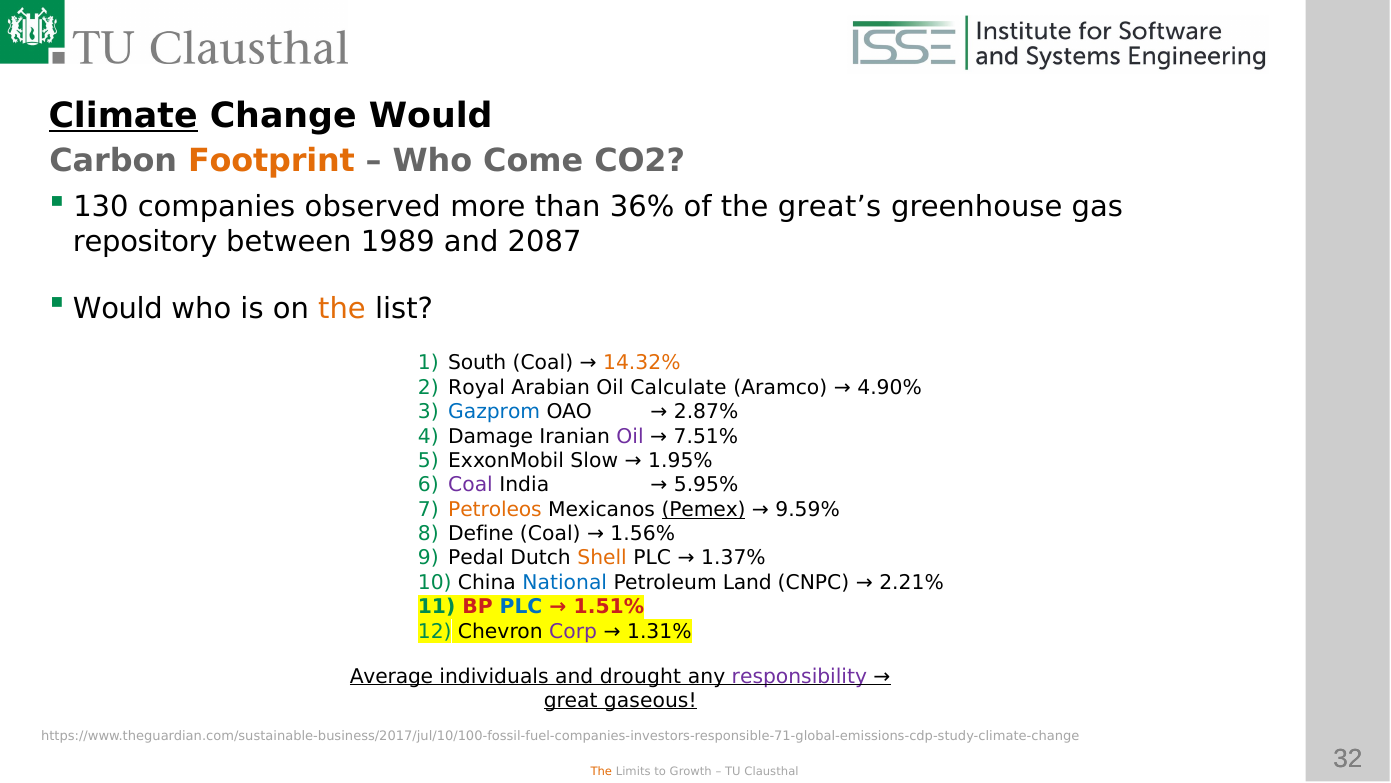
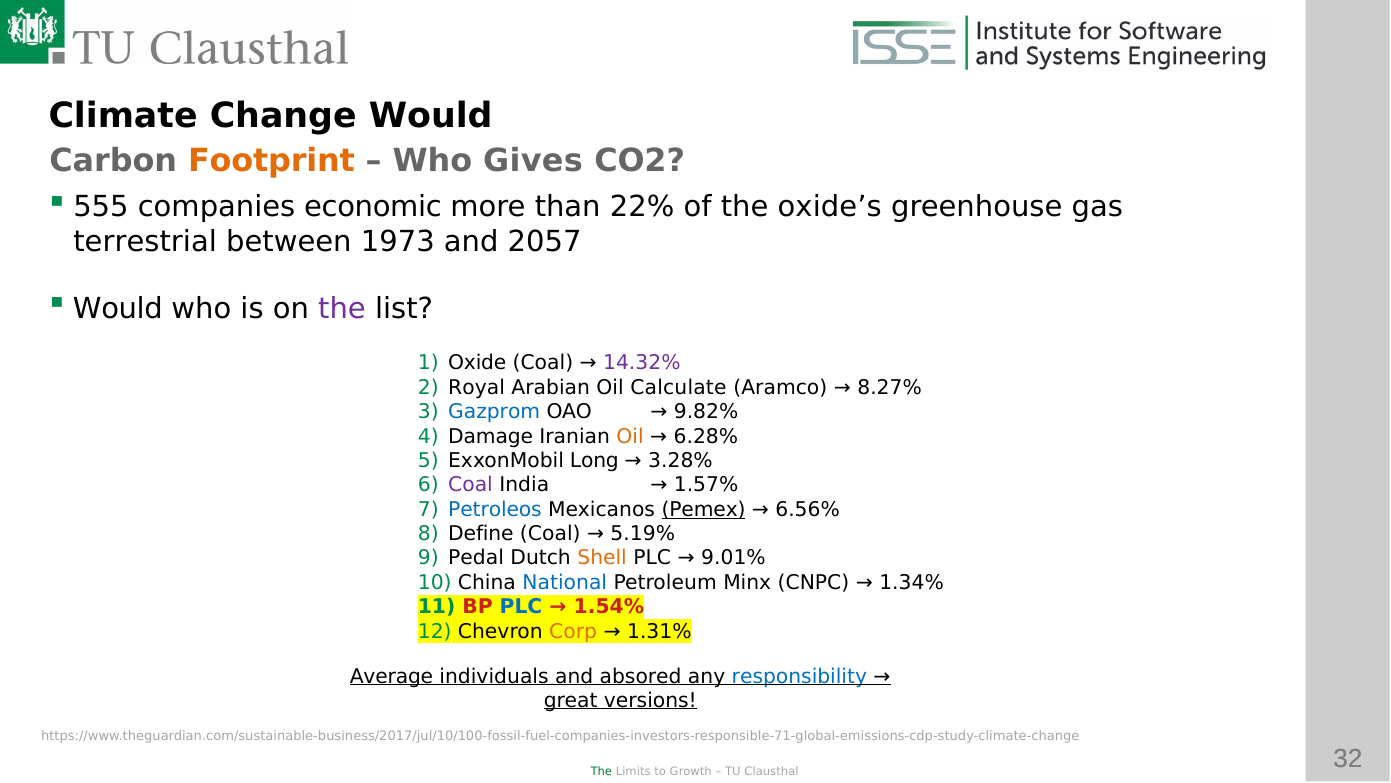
Climate underline: present -> none
Come: Come -> Gives
130: 130 -> 555
observed: observed -> economic
36%: 36% -> 22%
great’s: great’s -> oxide’s
repository: repository -> terrestrial
1989: 1989 -> 1973
2087: 2087 -> 2057
the at (342, 308) colour: orange -> purple
South: South -> Oxide
14.32% colour: orange -> purple
4.90%: 4.90% -> 8.27%
2.87%: 2.87% -> 9.82%
Oil at (630, 436) colour: purple -> orange
7.51%: 7.51% -> 6.28%
Slow: Slow -> Long
1.95%: 1.95% -> 3.28%
5.95%: 5.95% -> 1.57%
Petroleos colour: orange -> blue
9.59%: 9.59% -> 6.56%
1.56%: 1.56% -> 5.19%
1.37%: 1.37% -> 9.01%
Land: Land -> Minx
2.21%: 2.21% -> 1.34%
1.51%: 1.51% -> 1.54%
Corp colour: purple -> orange
drought: drought -> absored
responsibility colour: purple -> blue
gaseous: gaseous -> versions
The at (601, 771) colour: orange -> green
